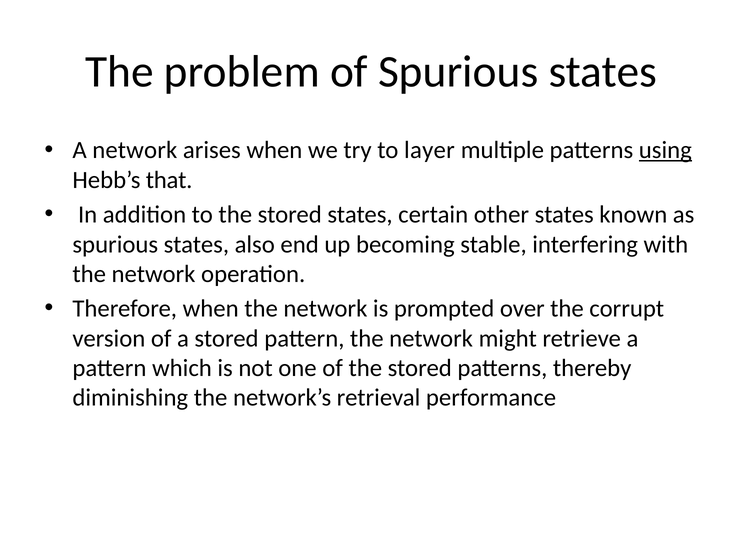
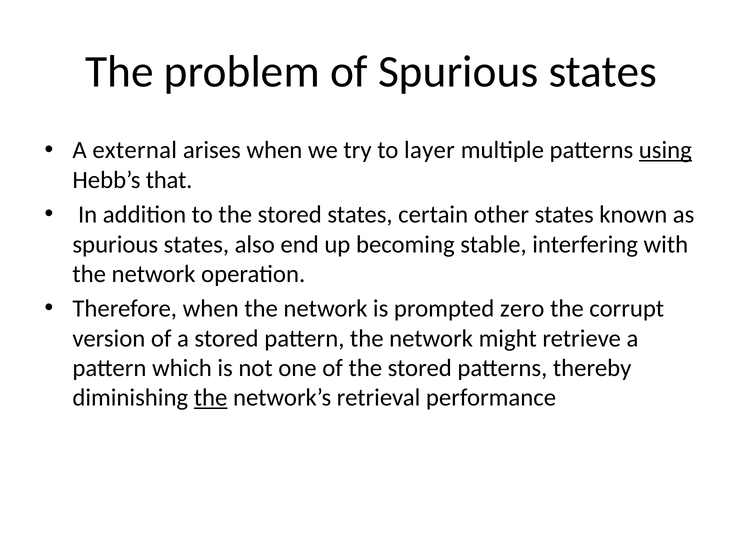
A network: network -> external
over: over -> zero
the at (211, 398) underline: none -> present
